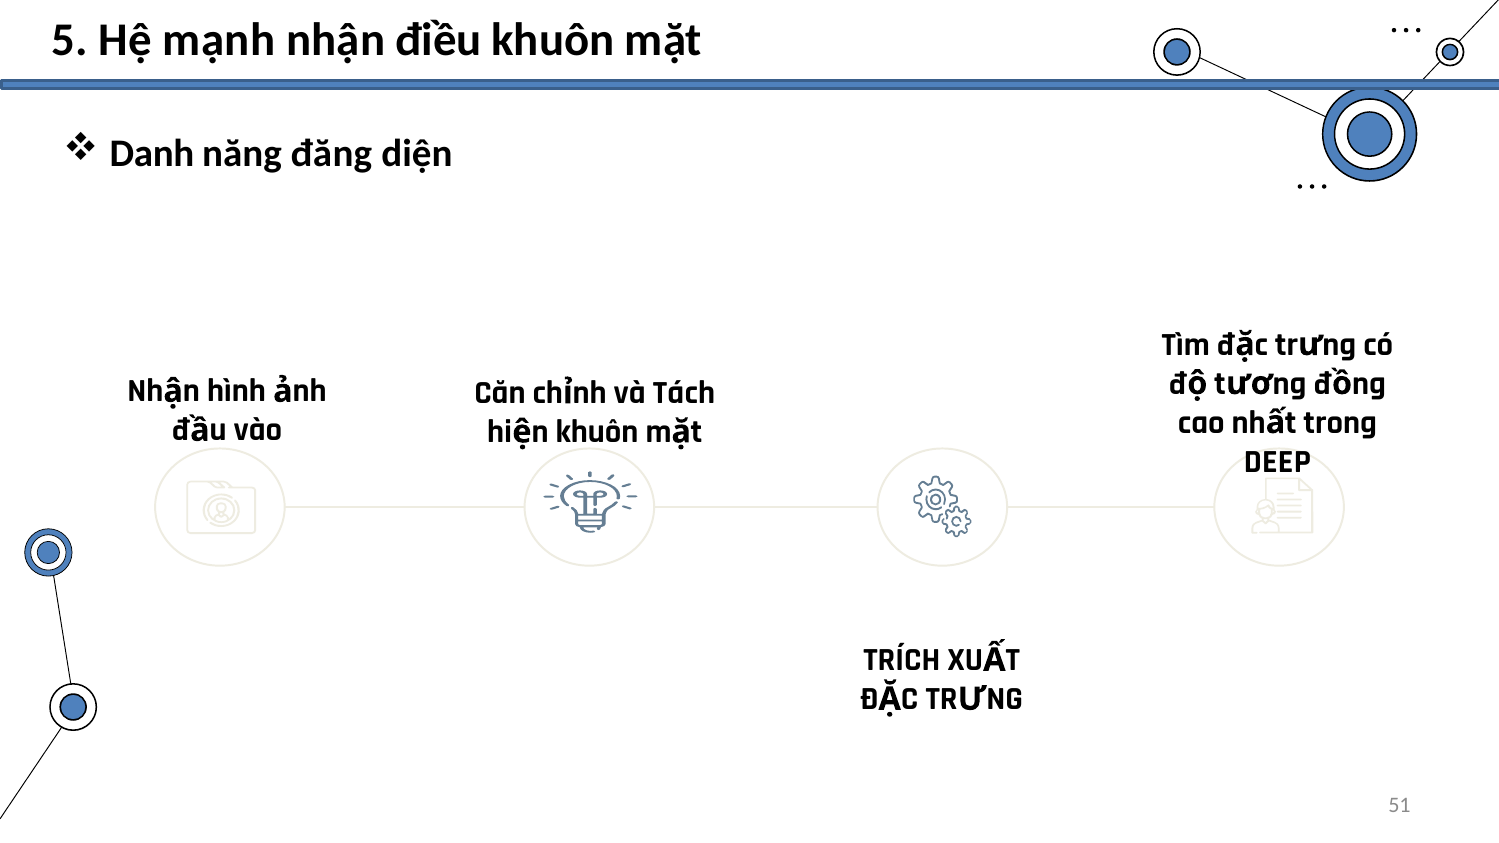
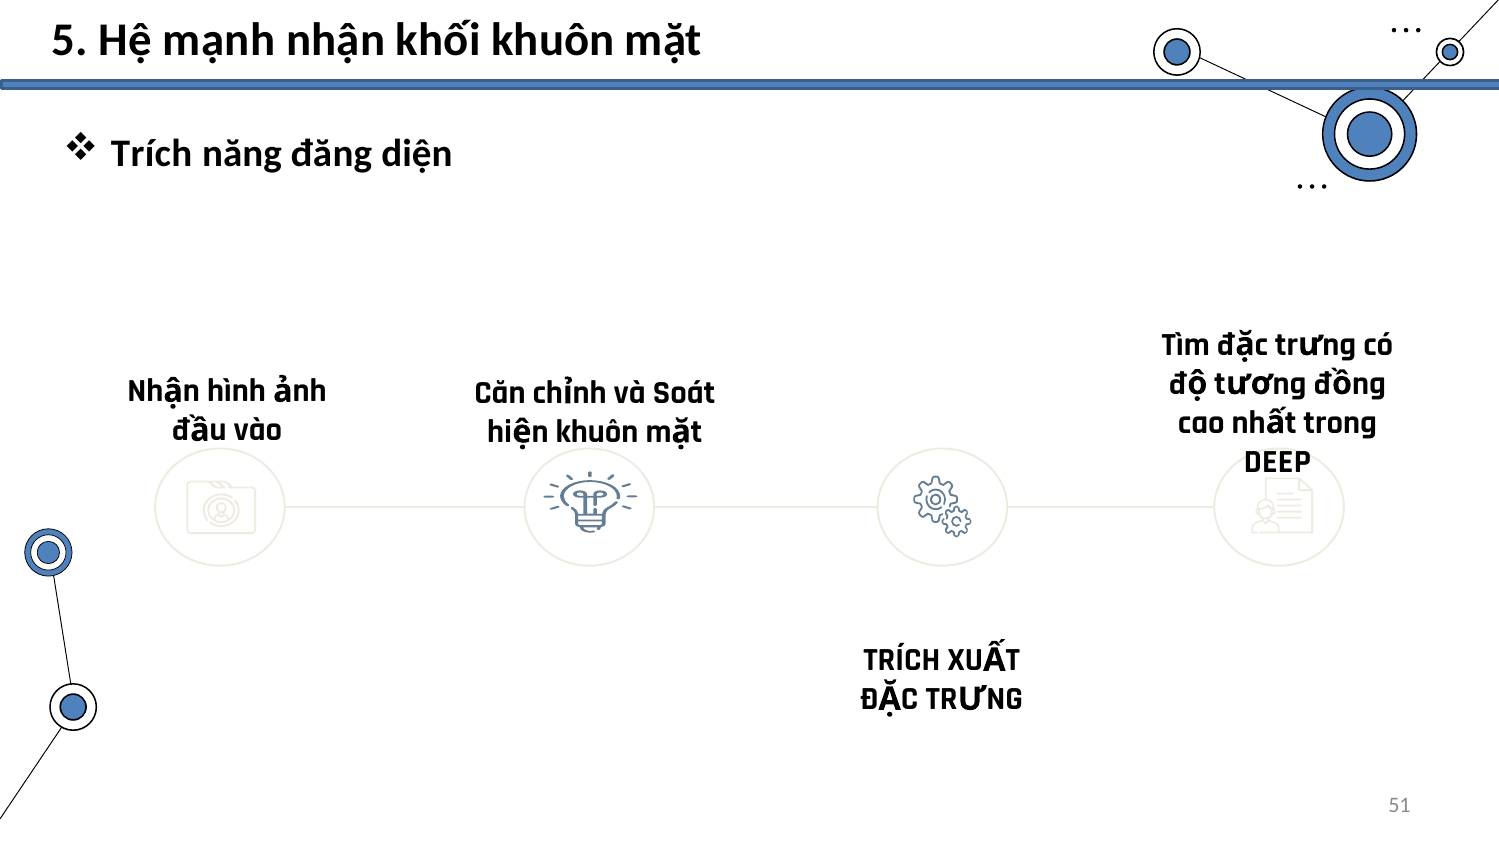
điều: điều -> khối
Danh at (152, 154): Danh -> Trích
Tách: Tách -> Soát
